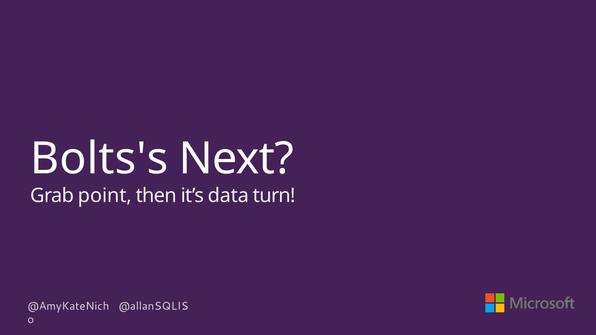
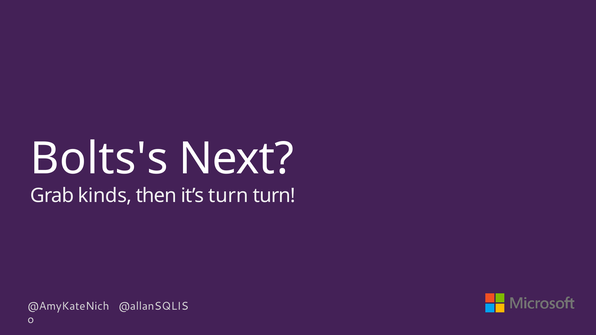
point: point -> kinds
it’s data: data -> turn
